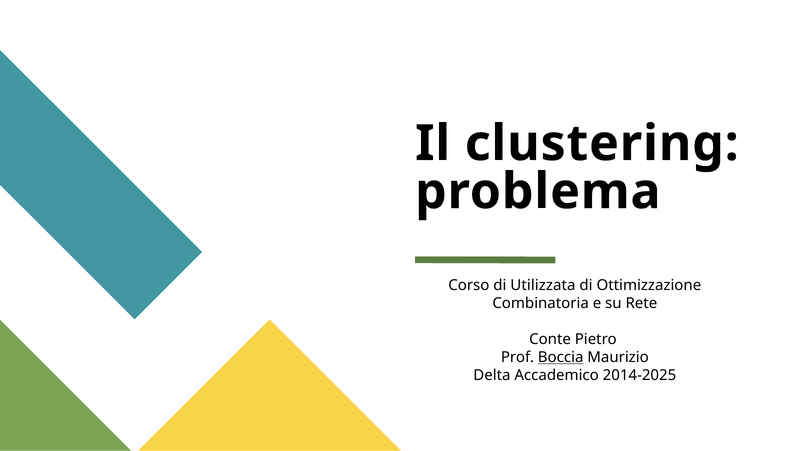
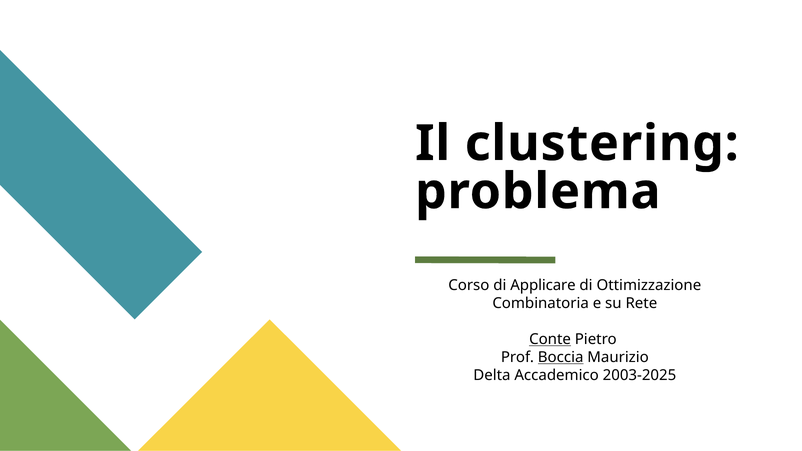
Utilizzata: Utilizzata -> Applicare
Conte underline: none -> present
2014-2025: 2014-2025 -> 2003-2025
